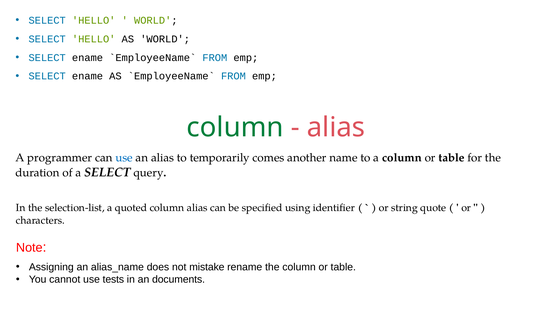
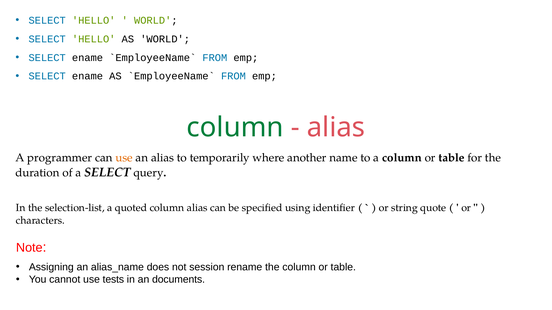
use at (124, 158) colour: blue -> orange
comes: comes -> where
mistake: mistake -> session
